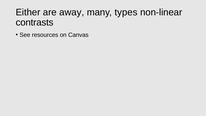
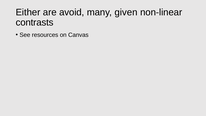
away: away -> avoid
types: types -> given
